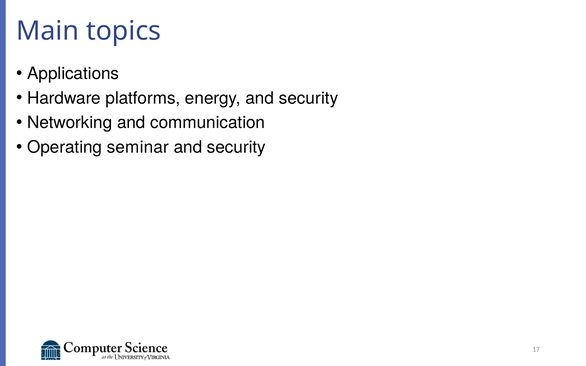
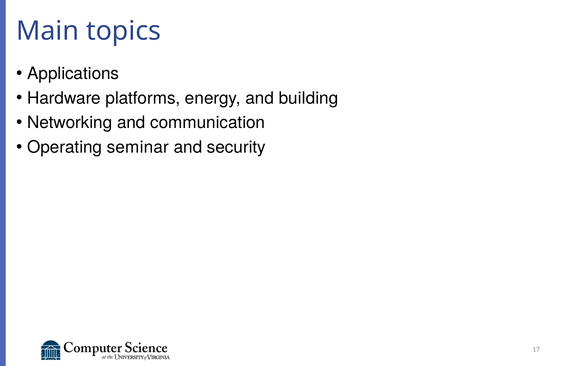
energy and security: security -> building
